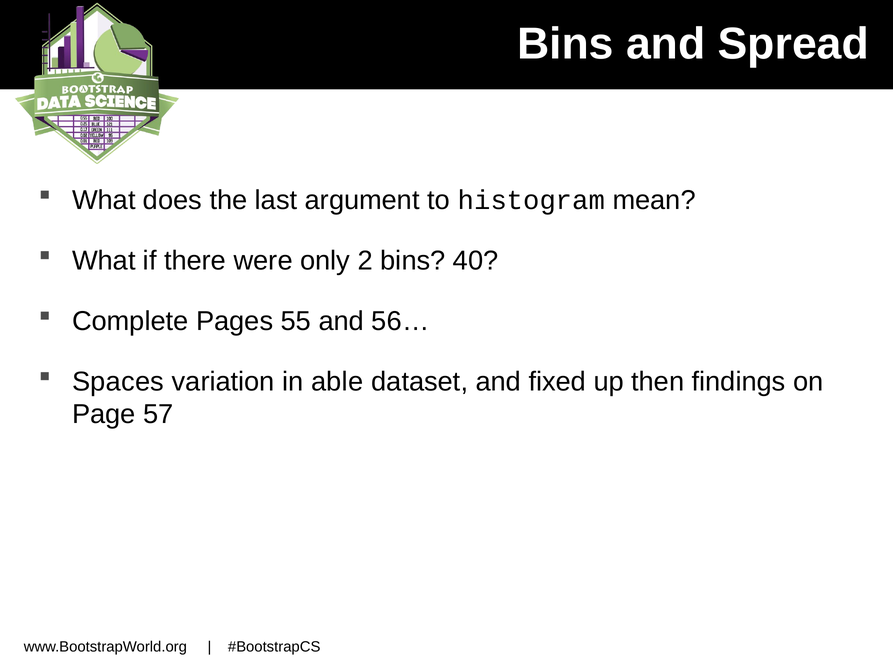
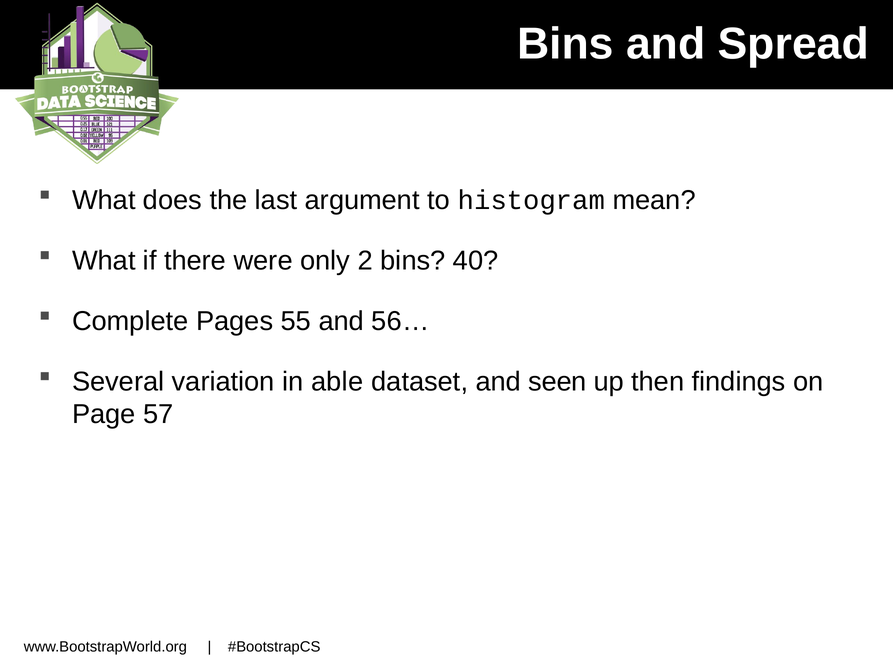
Spaces: Spaces -> Several
fixed: fixed -> seen
